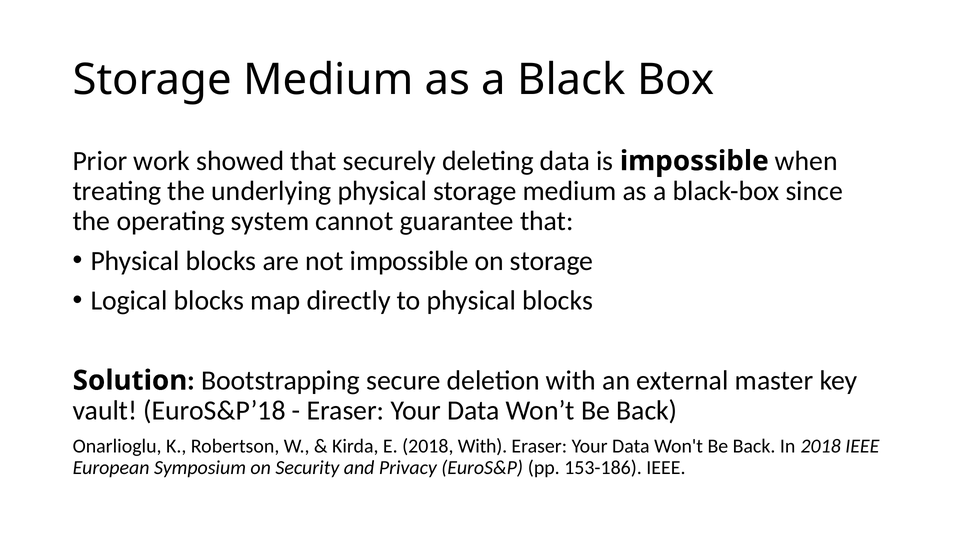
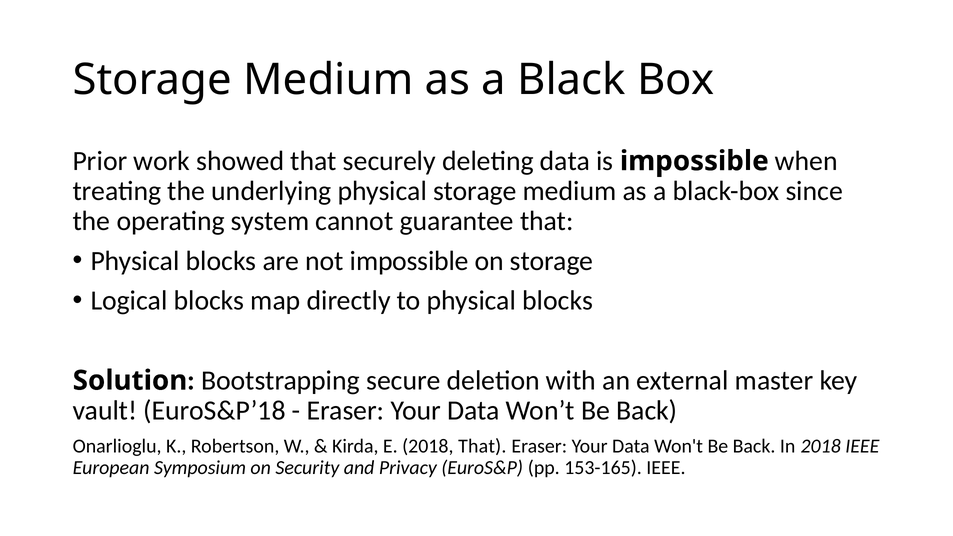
2018 With: With -> That
153-186: 153-186 -> 153-165
